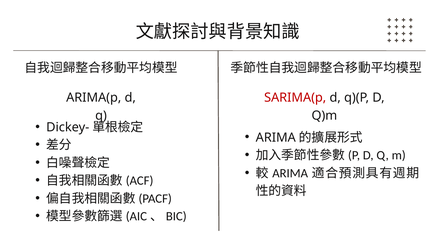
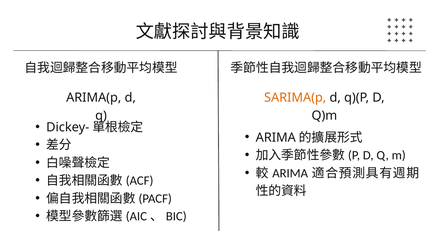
SARIMA(p colour: red -> orange
